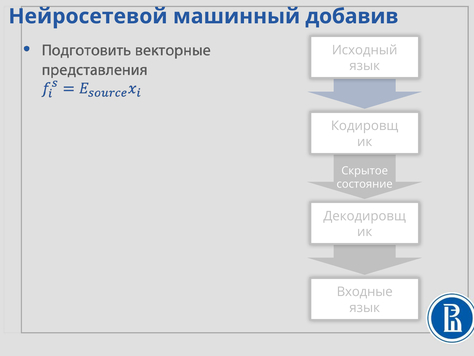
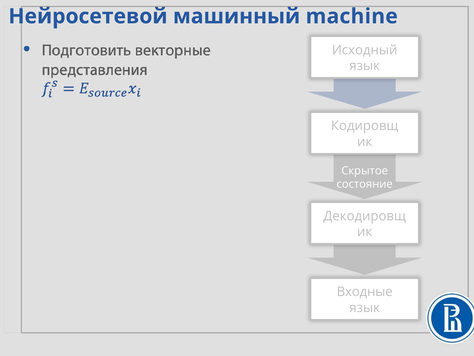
добавив: добавив -> machine
